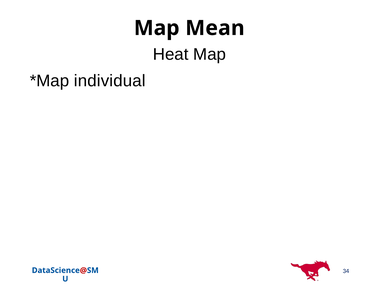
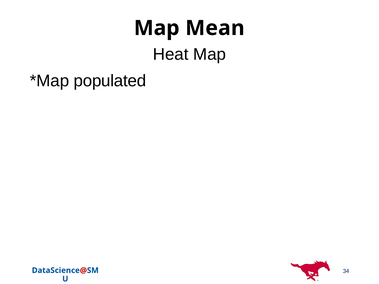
individual: individual -> populated
